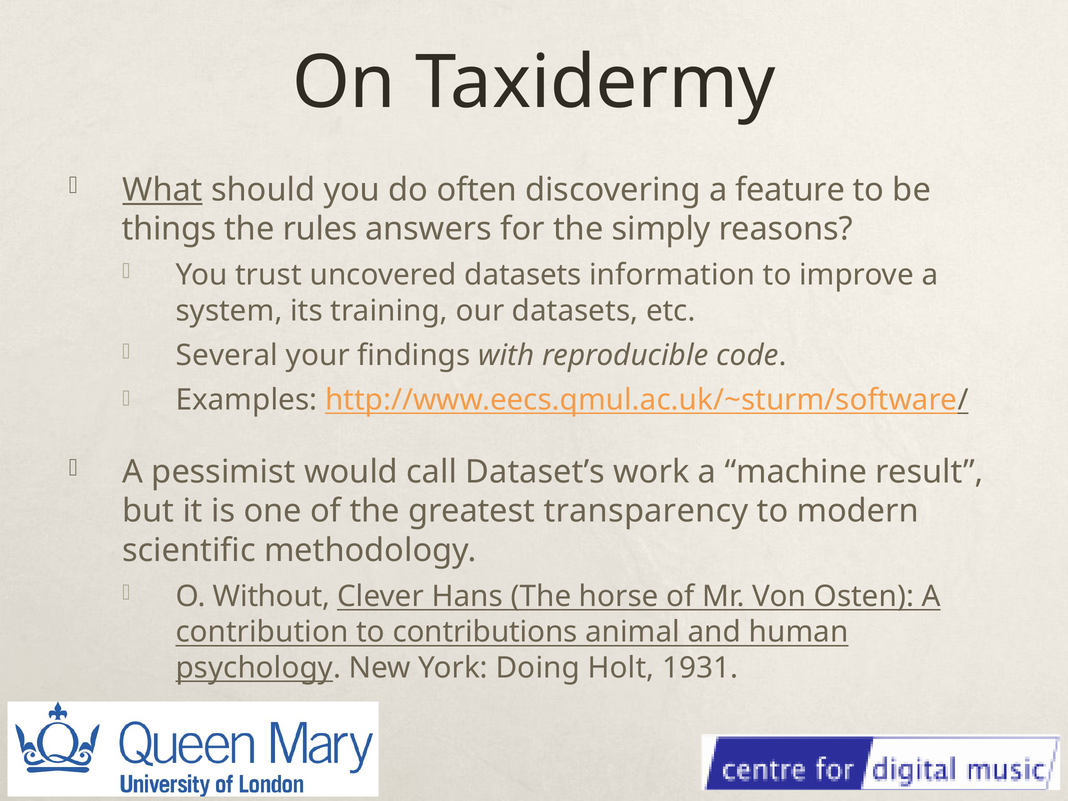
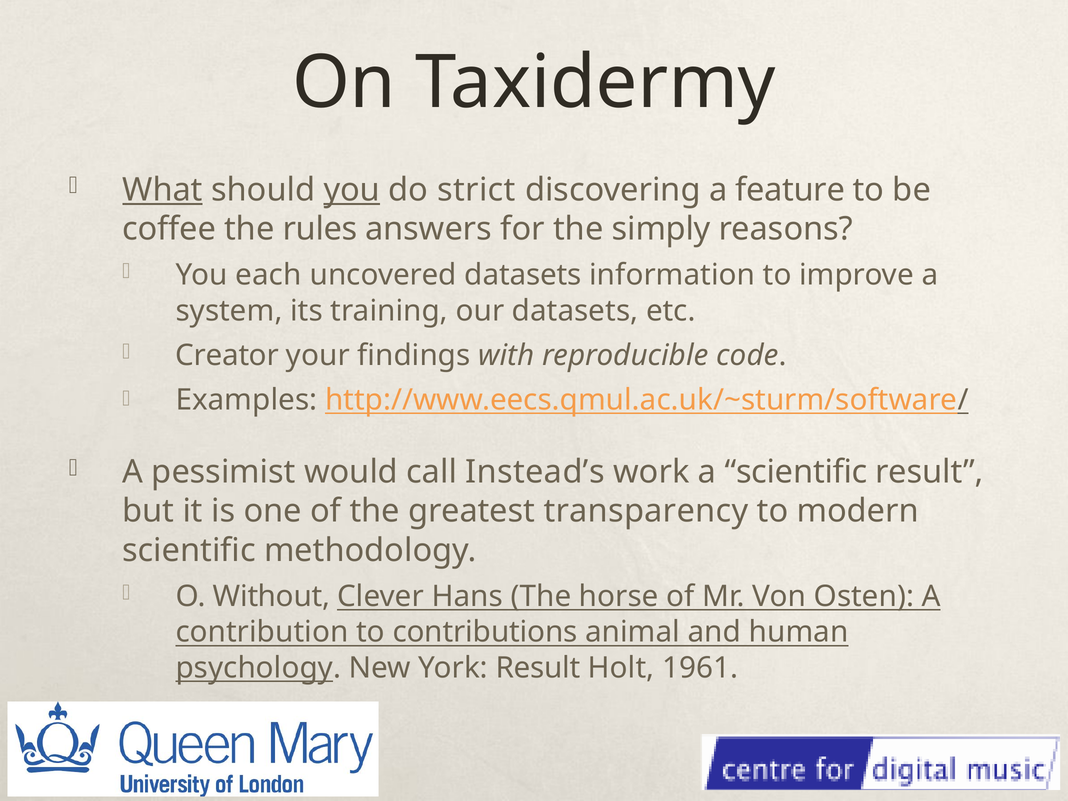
you at (352, 190) underline: none -> present
often: often -> strict
things: things -> coffee
trust: trust -> each
Several: Several -> Creator
Dataset’s: Dataset’s -> Instead’s
a machine: machine -> scientific
York Doing: Doing -> Result
1931: 1931 -> 1961
